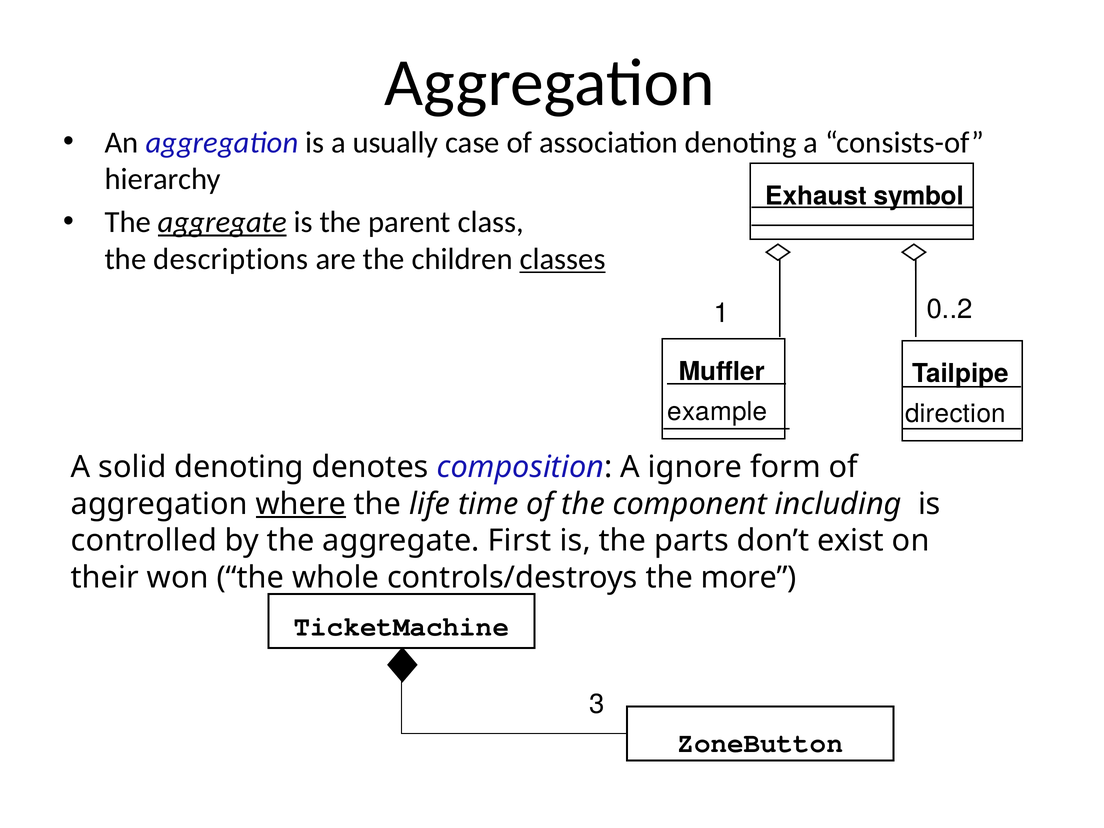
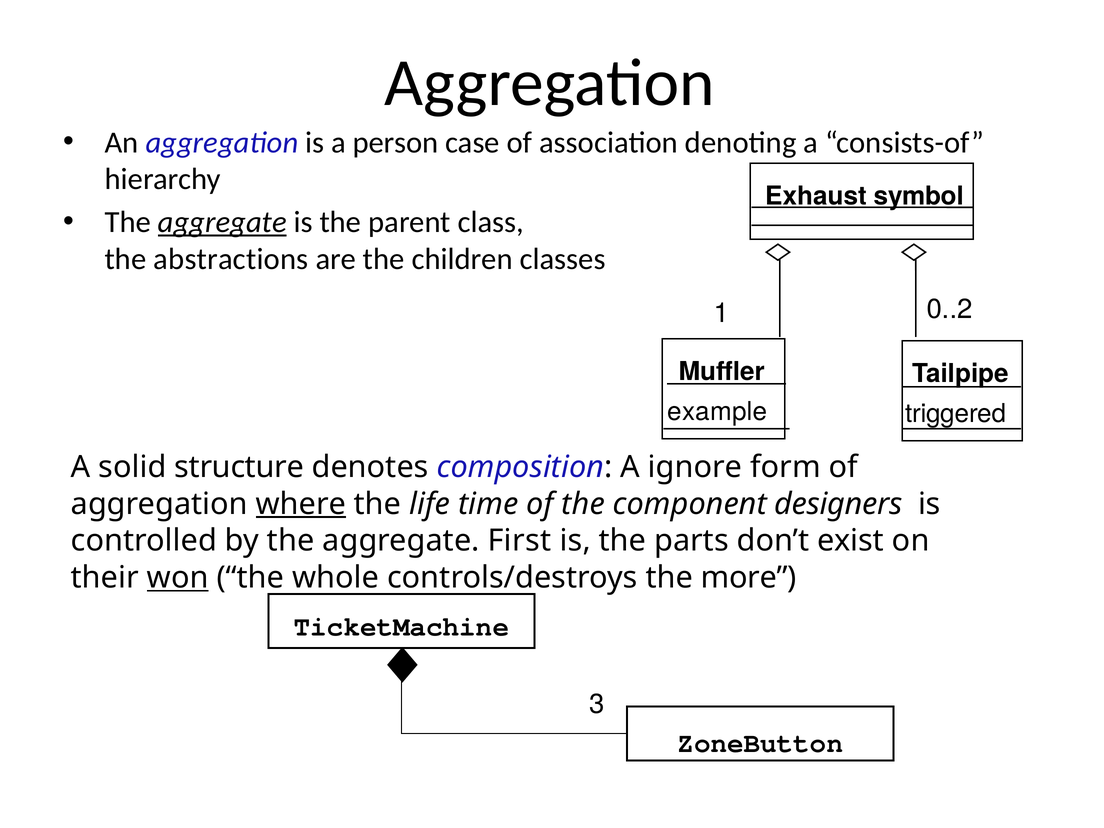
usually: usually -> person
descriptions: descriptions -> abstractions
classes underline: present -> none
direction: direction -> triggered
solid denoting: denoting -> structure
including: including -> designers
won underline: none -> present
